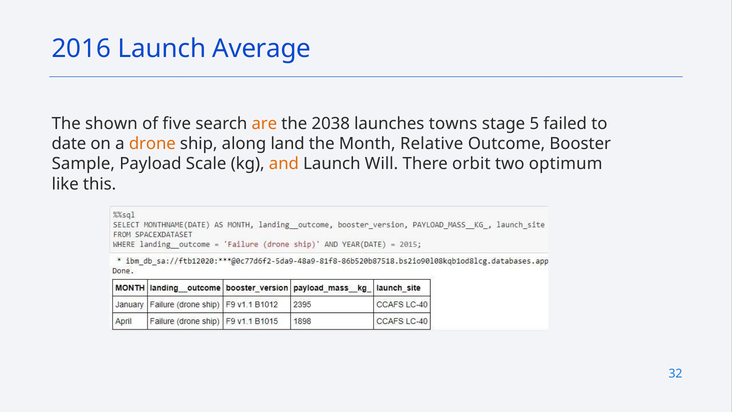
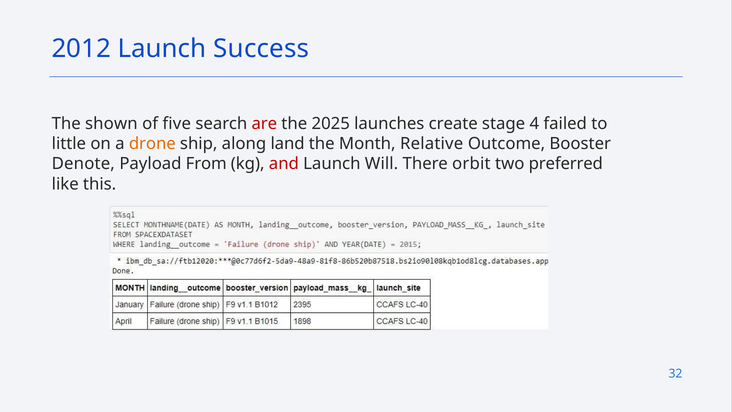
2016: 2016 -> 2012
Average: Average -> Success
are colour: orange -> red
2038: 2038 -> 2025
towns: towns -> create
5: 5 -> 4
date: date -> little
Sample: Sample -> Denote
Scale: Scale -> From
and colour: orange -> red
optimum: optimum -> preferred
